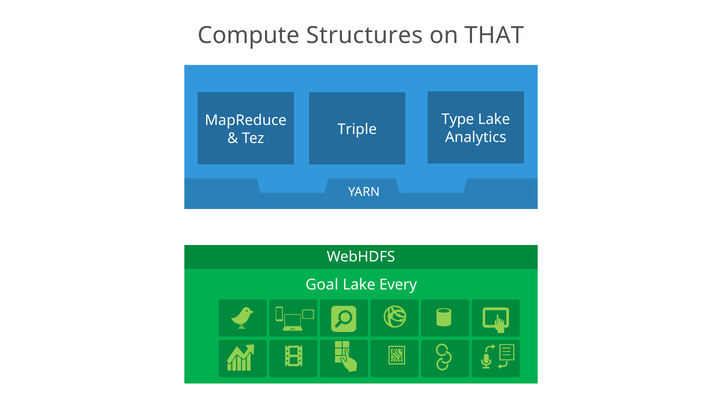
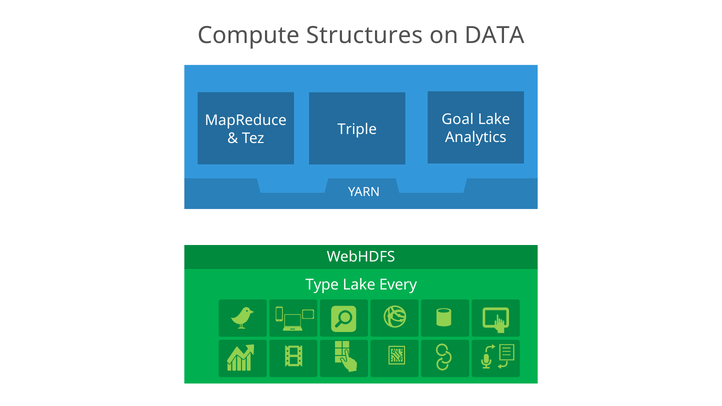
THAT: THAT -> DATA
Type: Type -> Goal
Goal: Goal -> Type
